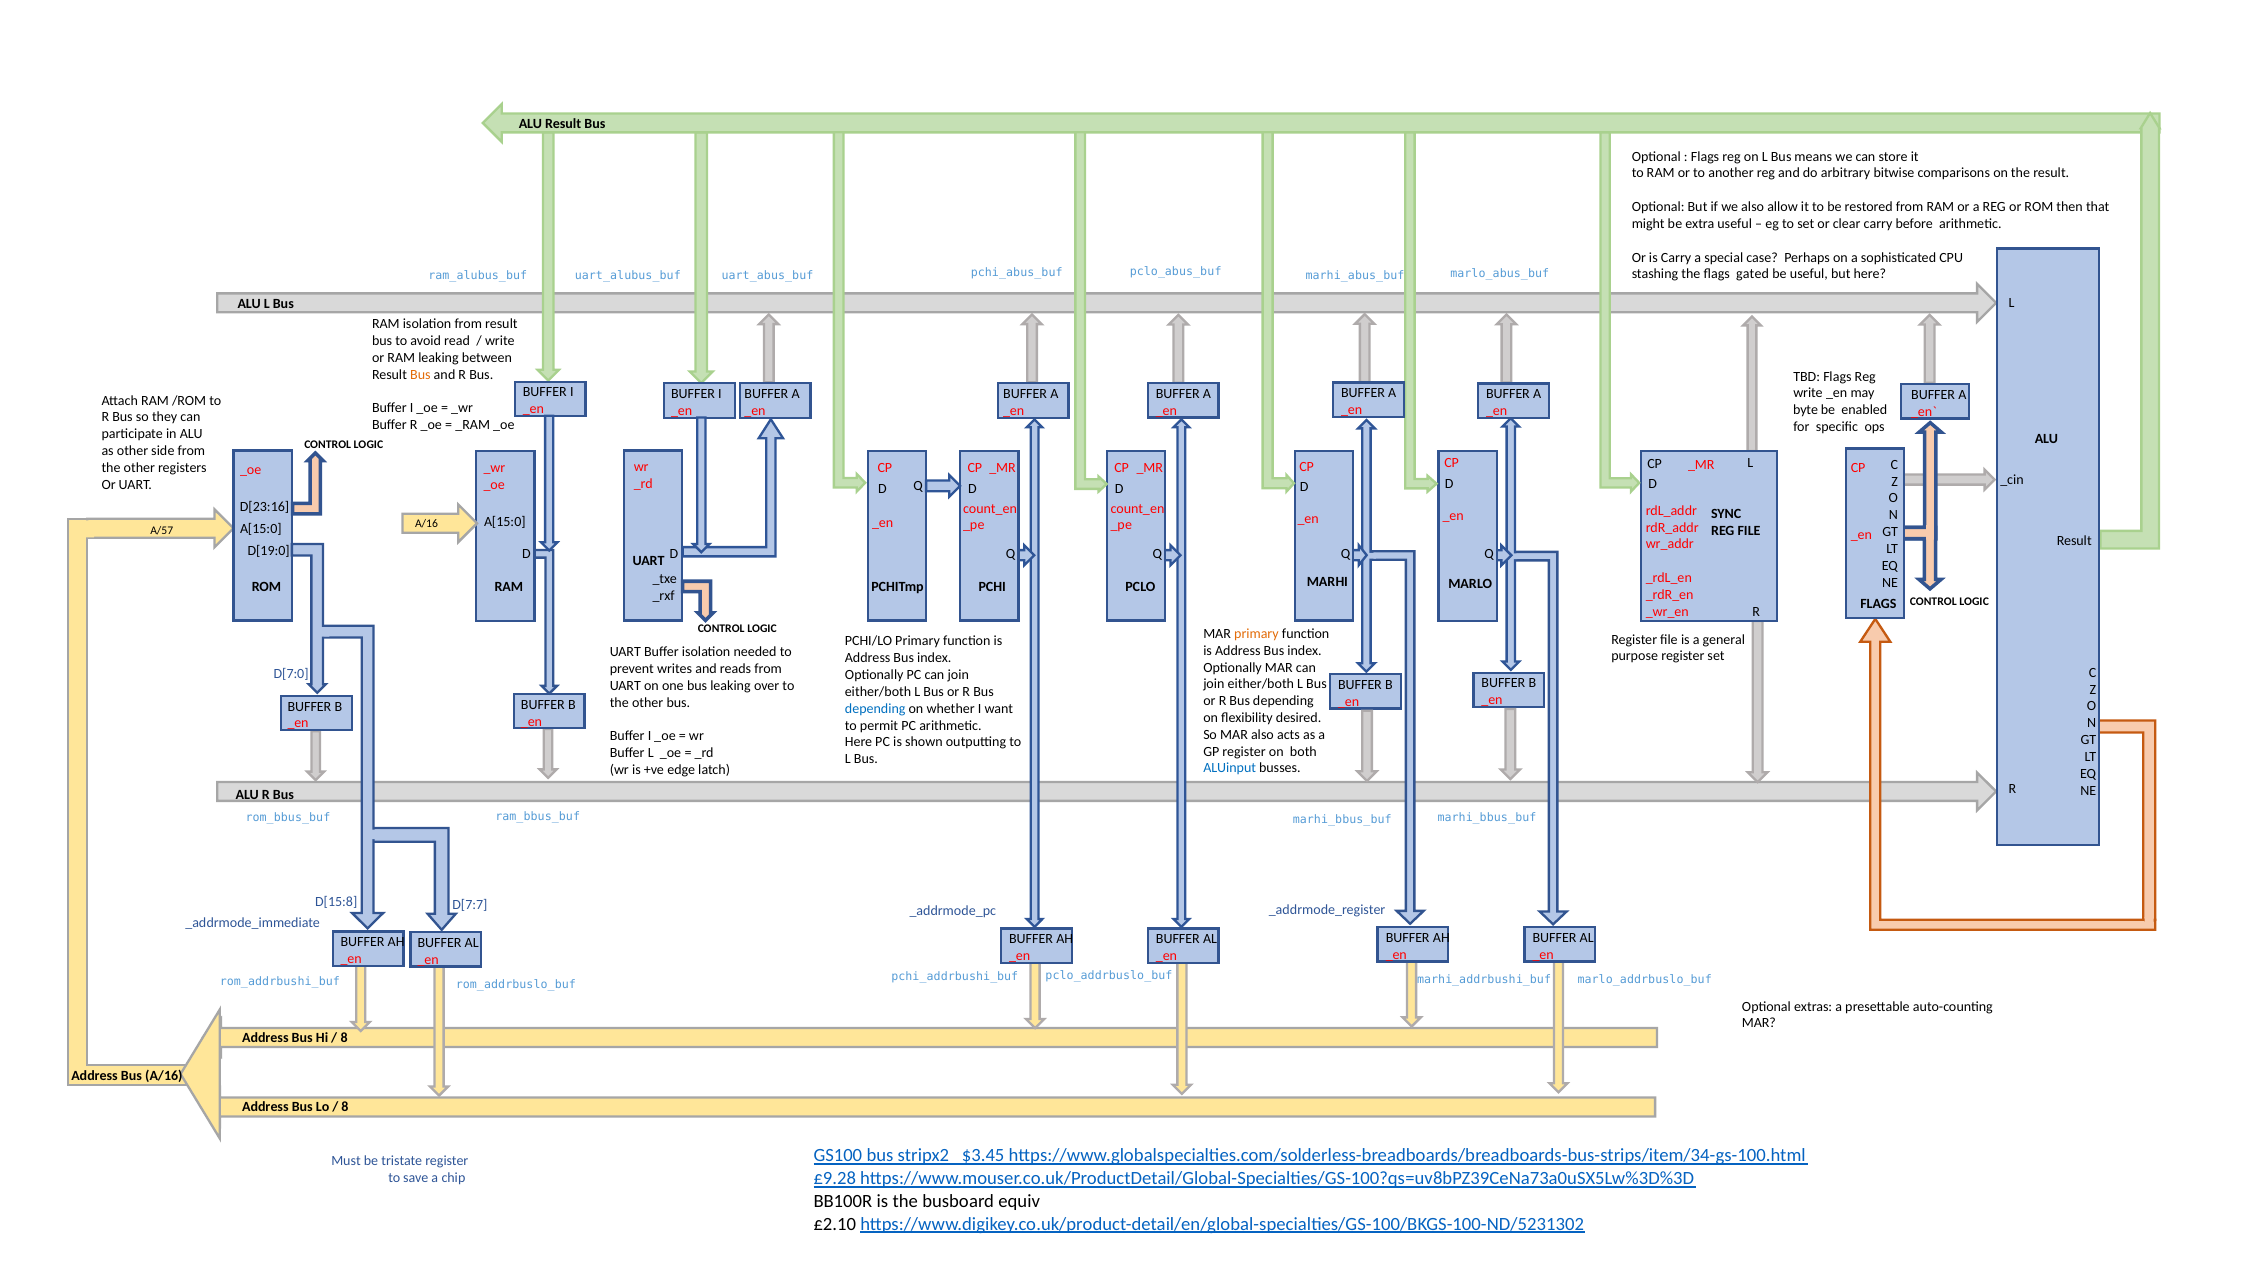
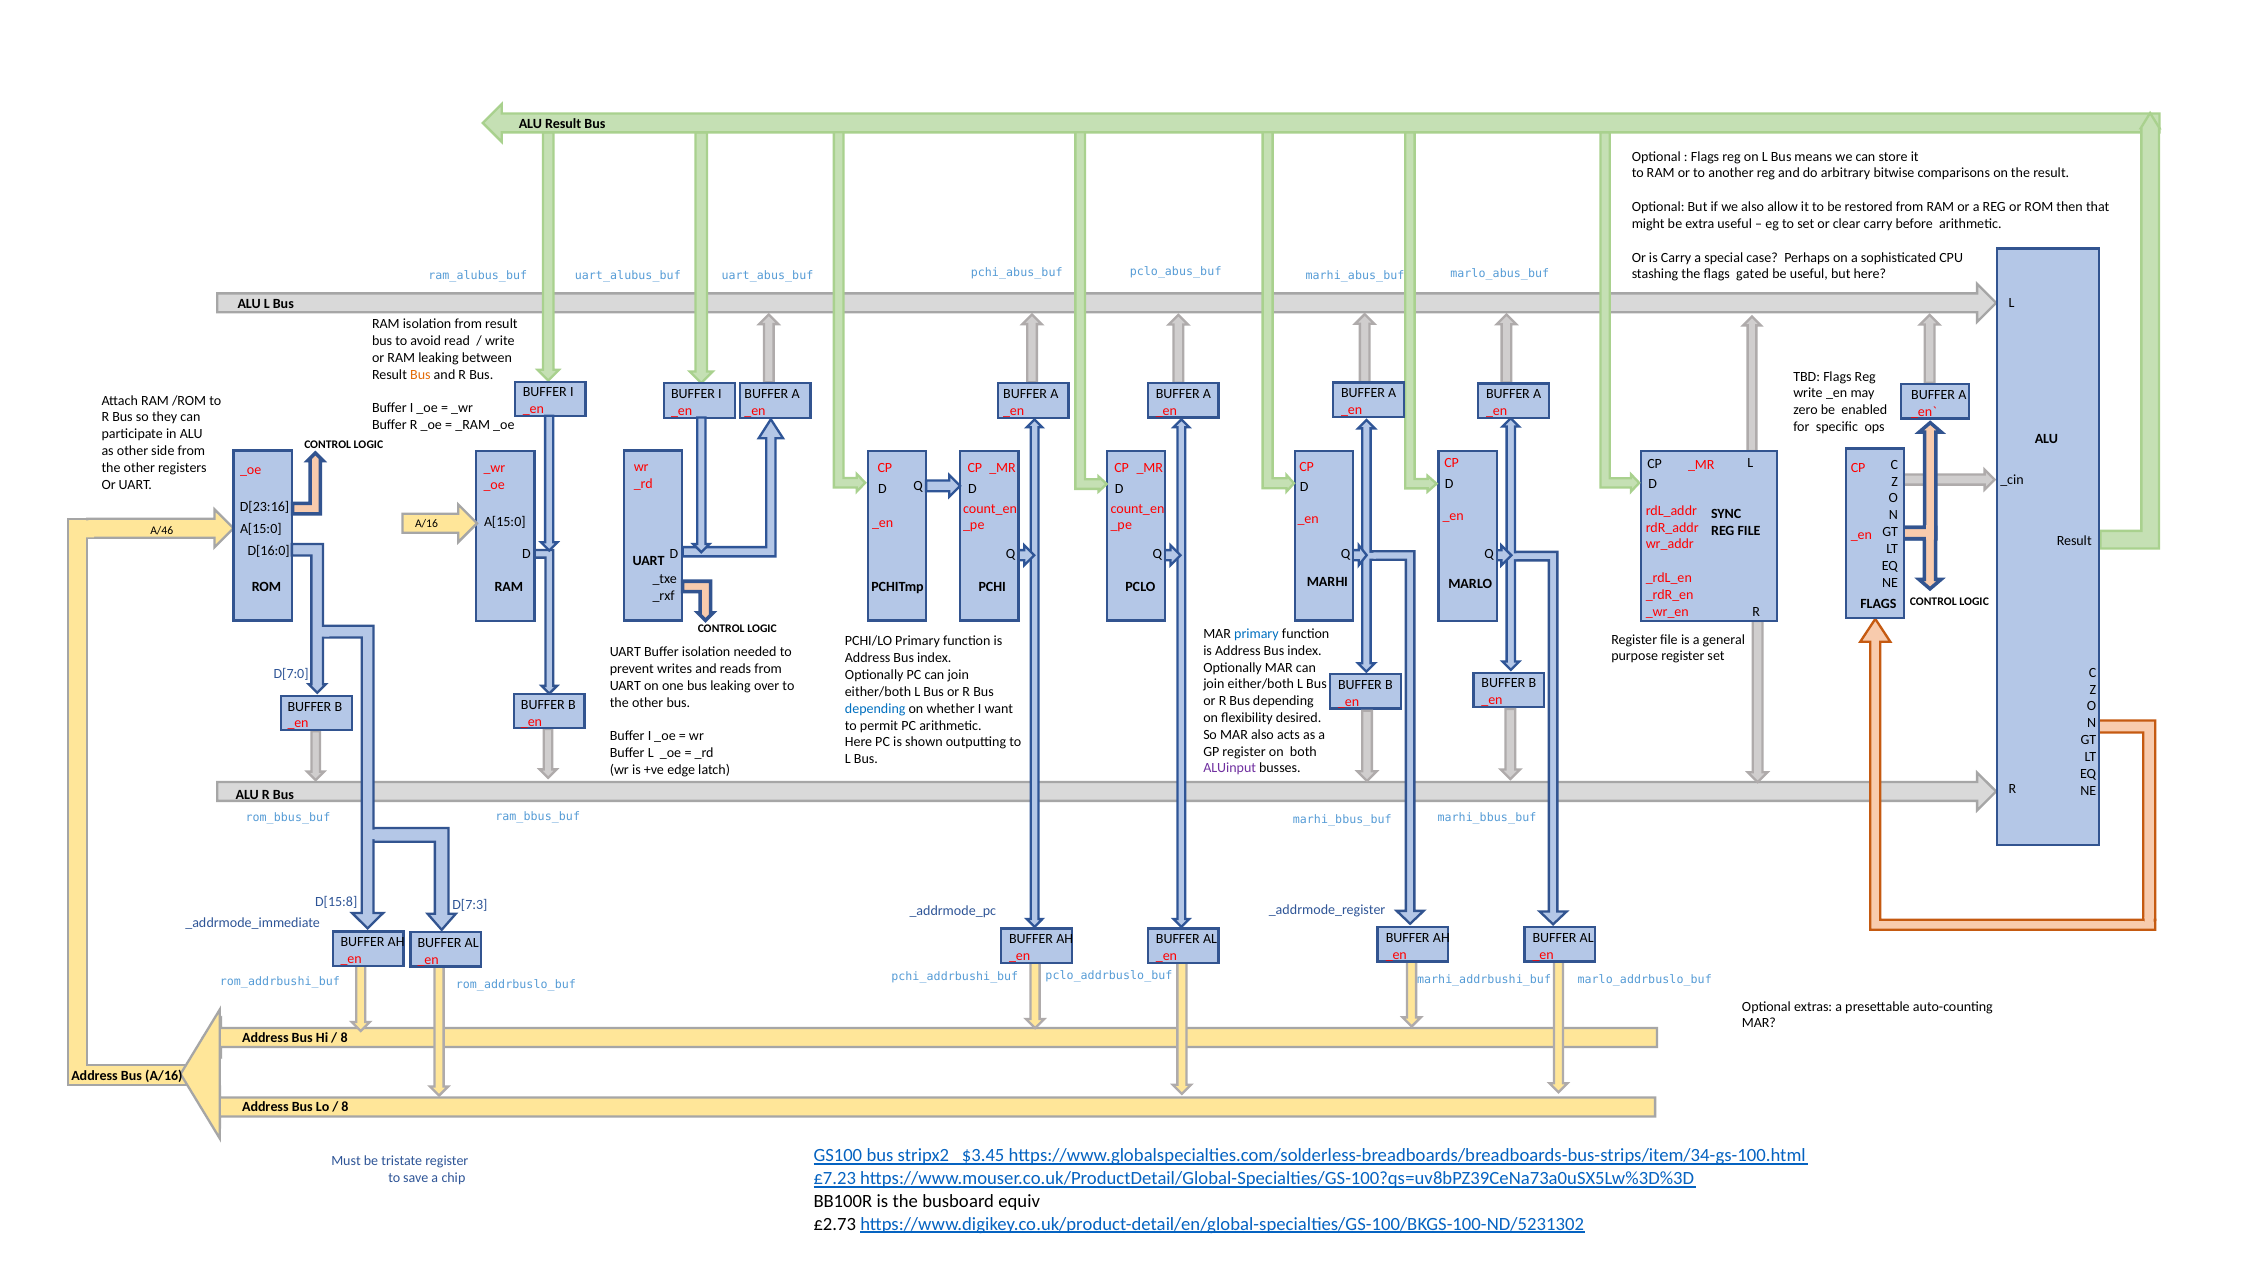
byte: byte -> zero
A/57: A/57 -> A/46
D[19:0: D[19:0 -> D[16:0
primary at (1256, 634) colour: orange -> blue
ALUinput colour: blue -> purple
D[7:7: D[7:7 -> D[7:3
£9.28: £9.28 -> £7.23
£2.10: £2.10 -> £2.73
